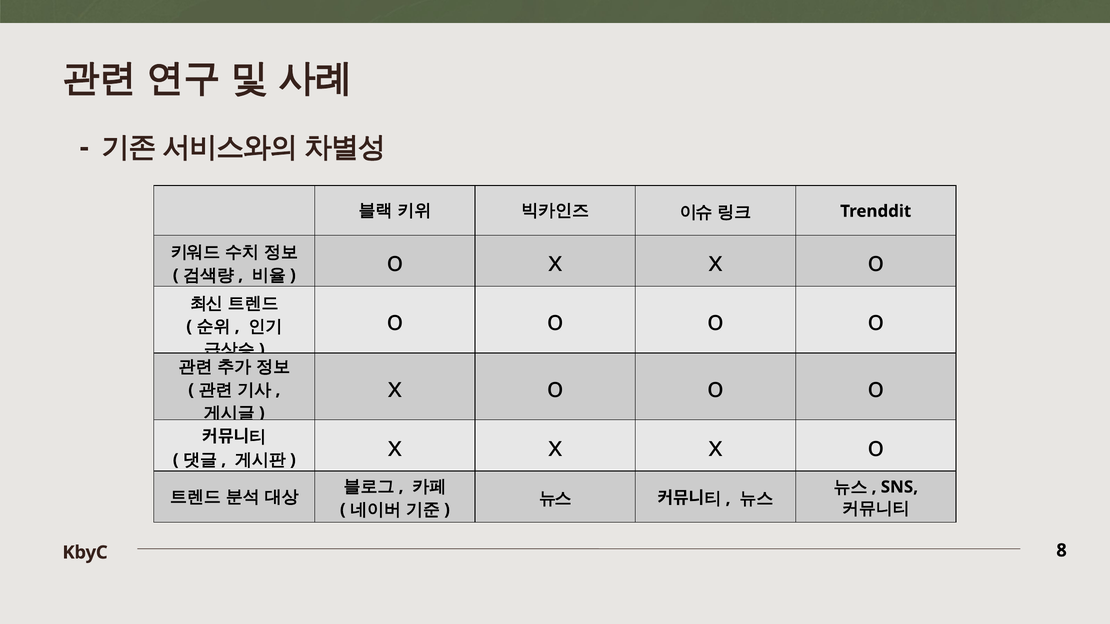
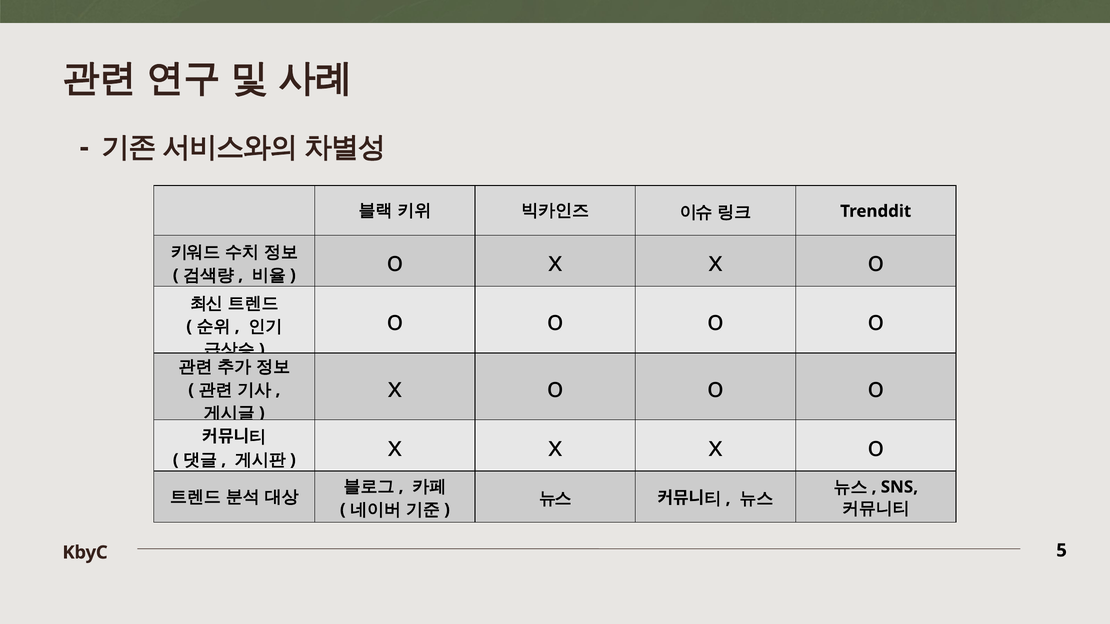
8: 8 -> 5
